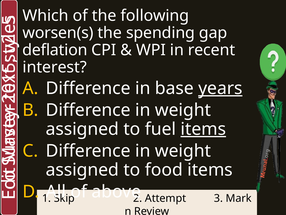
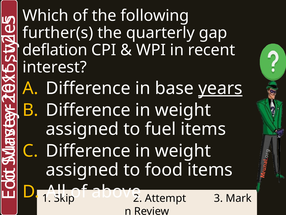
worsen(s: worsen(s -> further(s
spending: spending -> quarterly
items at (203, 129) underline: present -> none
